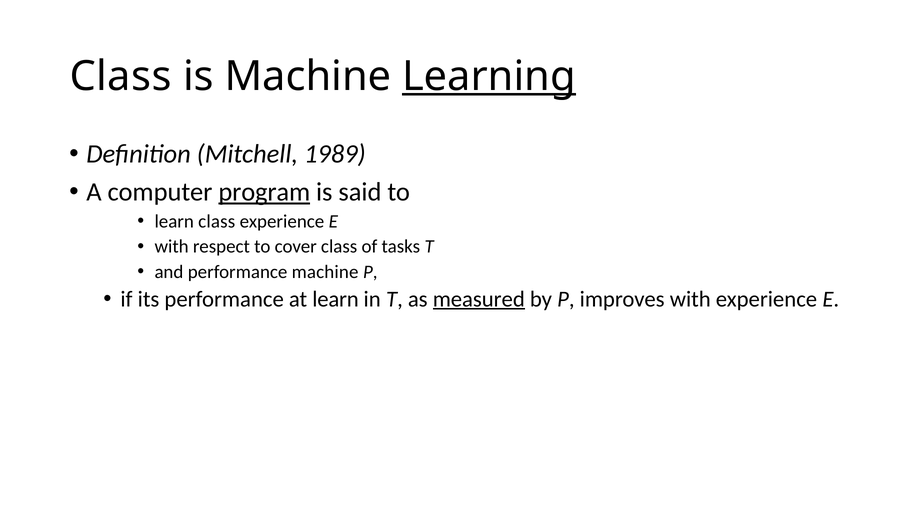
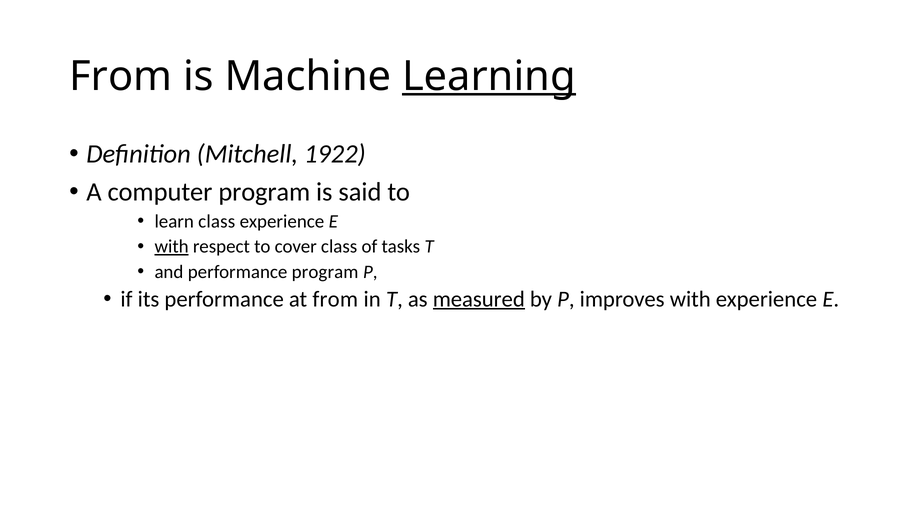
Class at (121, 76): Class -> From
1989: 1989 -> 1922
program at (264, 192) underline: present -> none
with at (172, 246) underline: none -> present
performance machine: machine -> program
at learn: learn -> from
